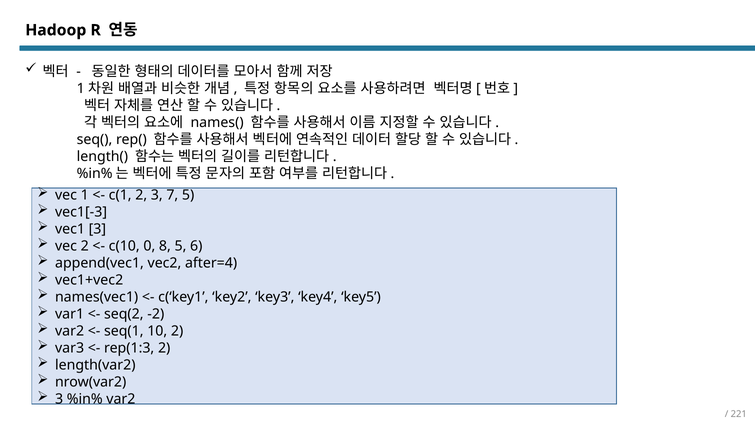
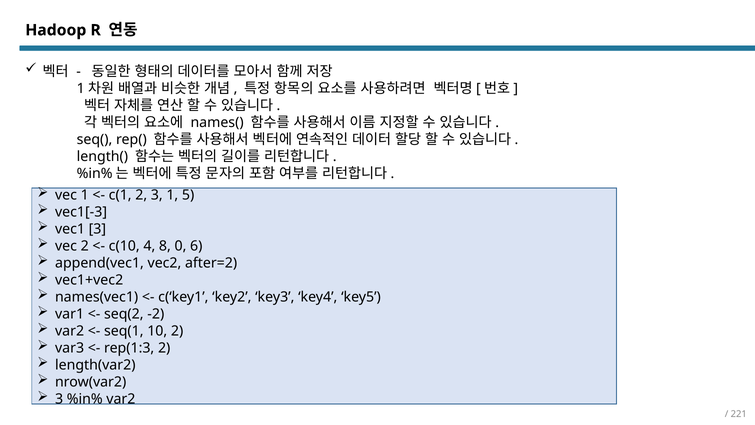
3 7: 7 -> 1
0: 0 -> 4
8 5: 5 -> 0
after=4: after=4 -> after=2
